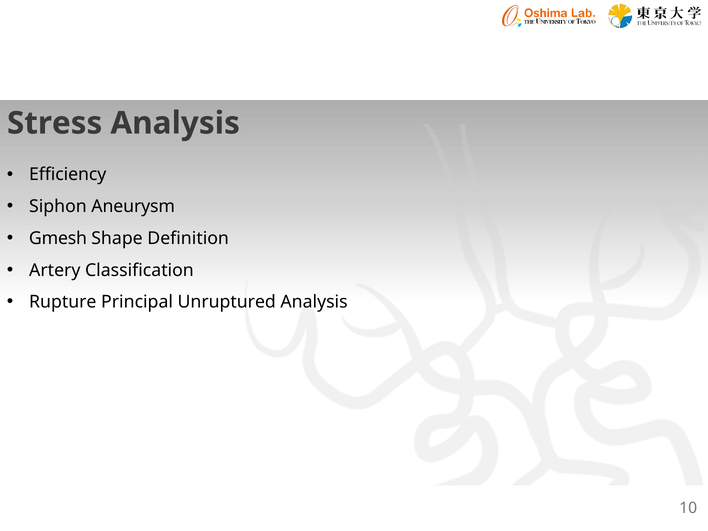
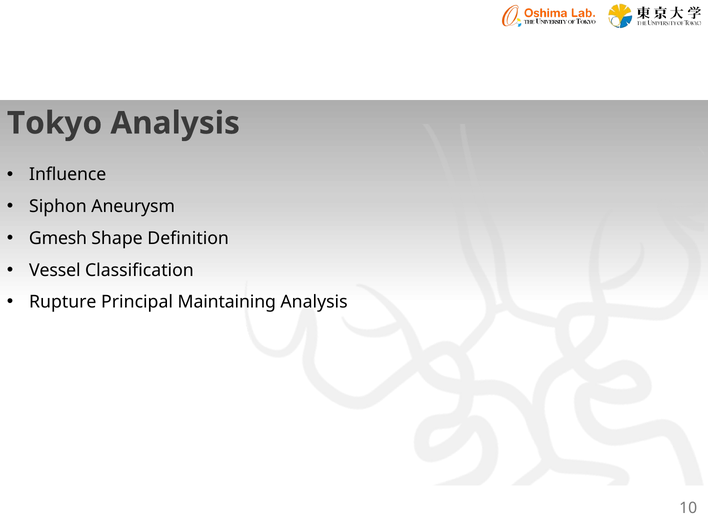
Stress: Stress -> Tokyo
Efficiency: Efficiency -> Influence
Artery: Artery -> Vessel
Unruptured: Unruptured -> Maintaining
